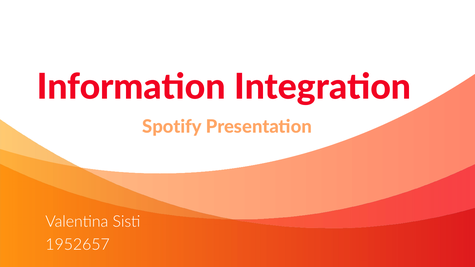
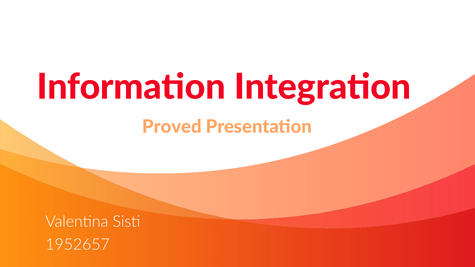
Spotify: Spotify -> Proved
